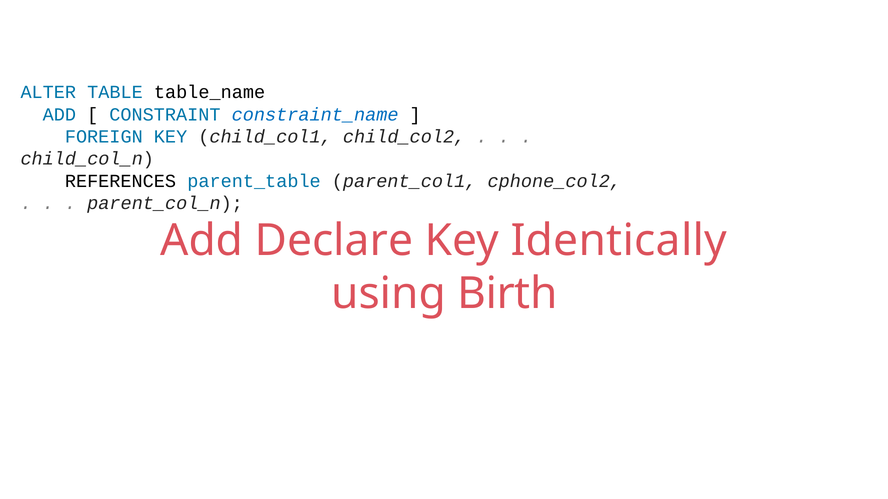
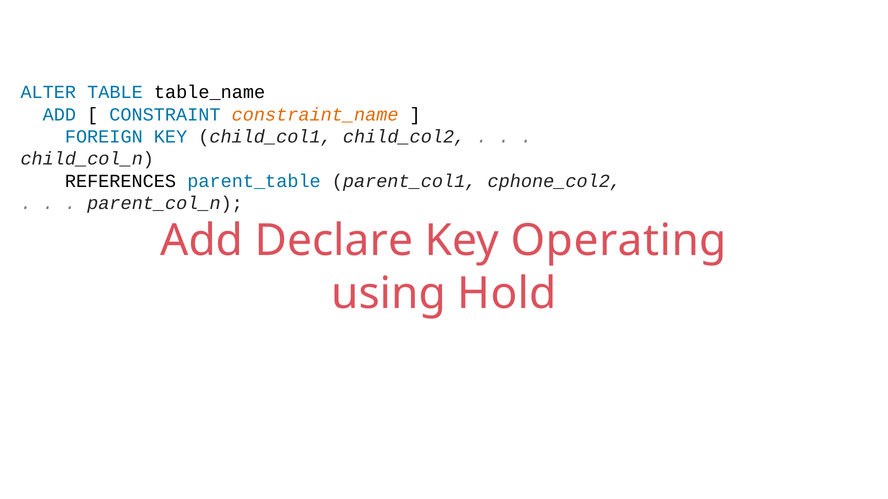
constraint_name colour: blue -> orange
Identically: Identically -> Operating
Birth: Birth -> Hold
